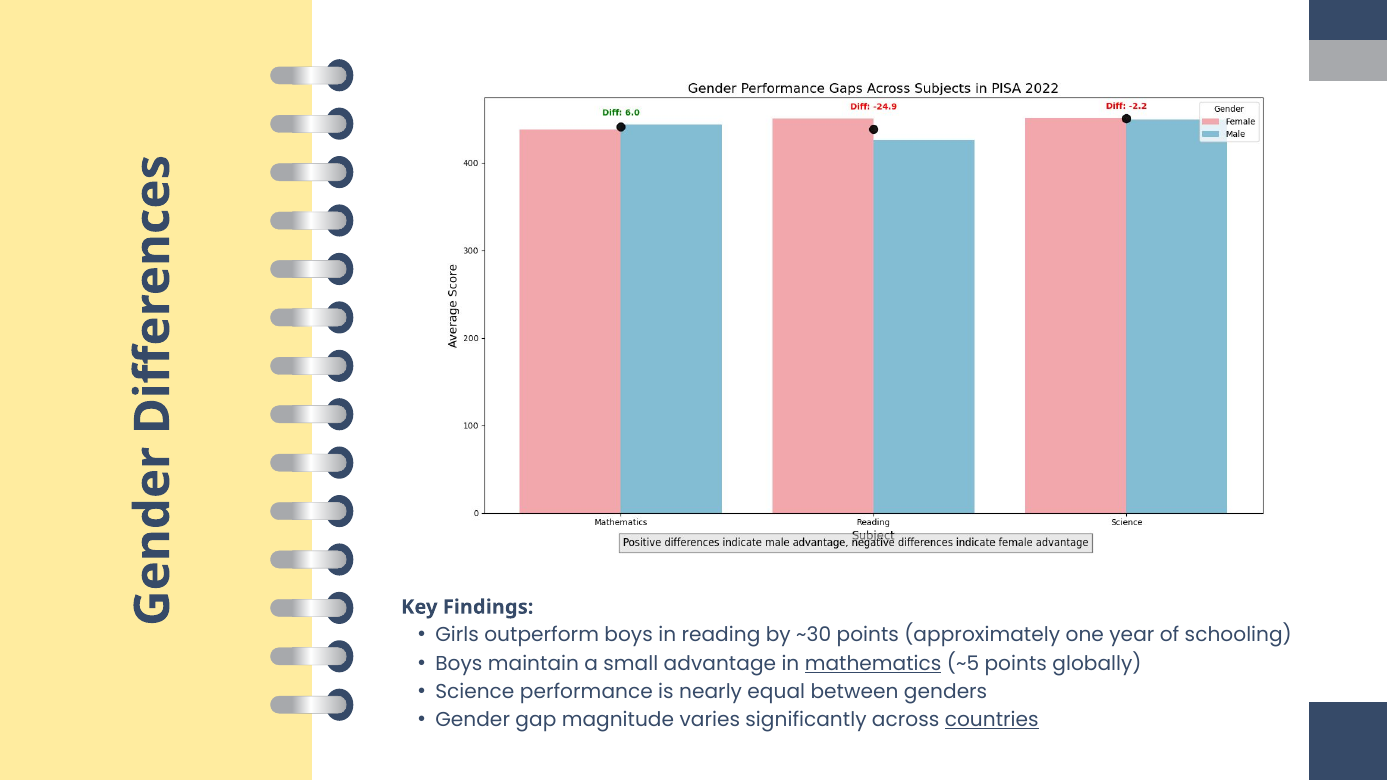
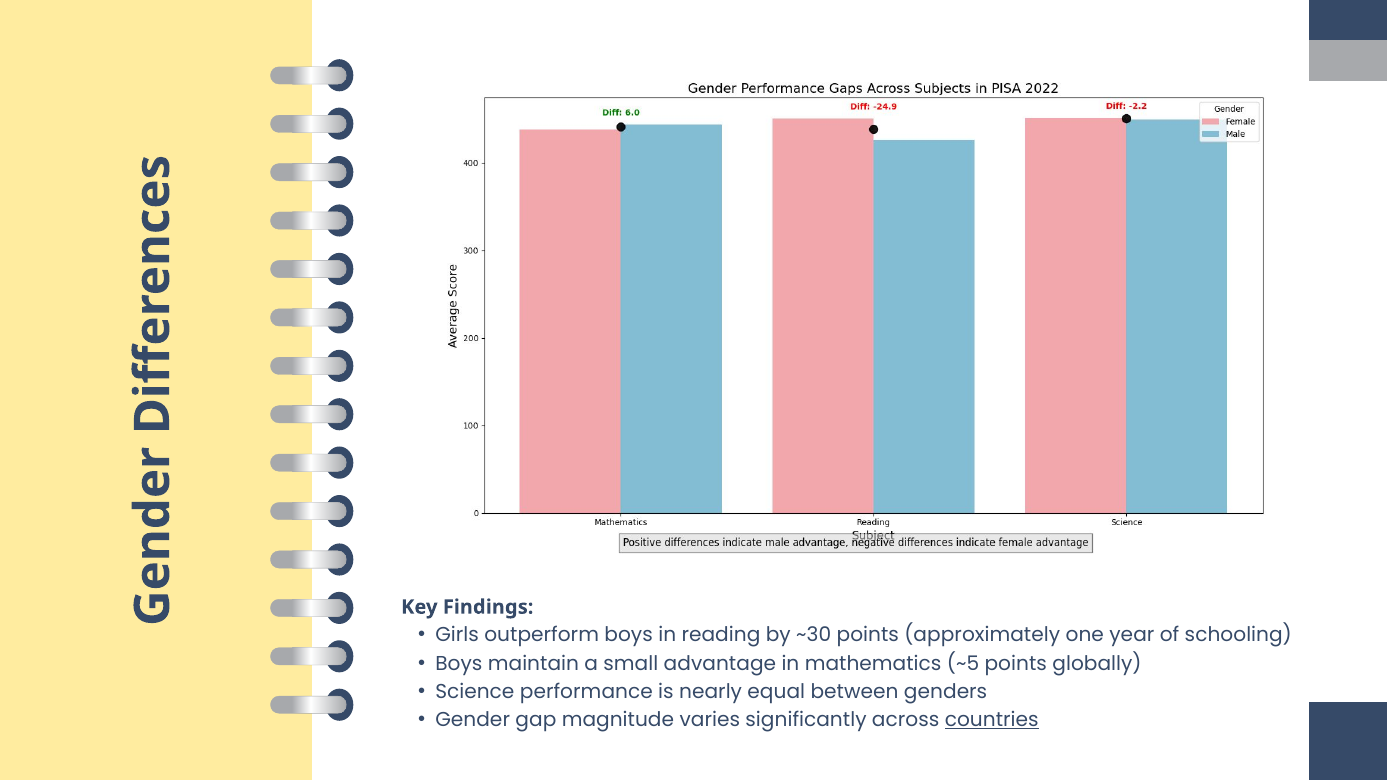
mathematics underline: present -> none
